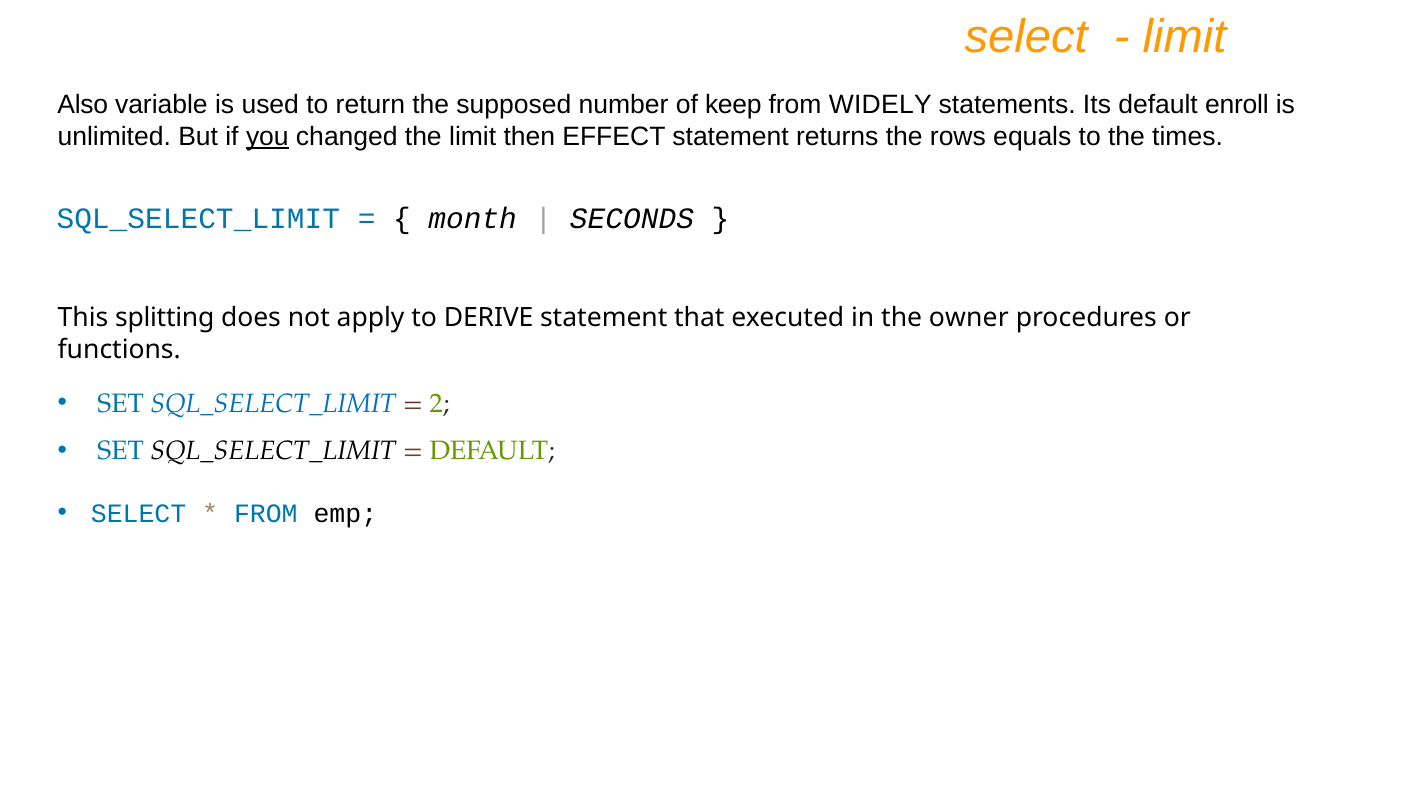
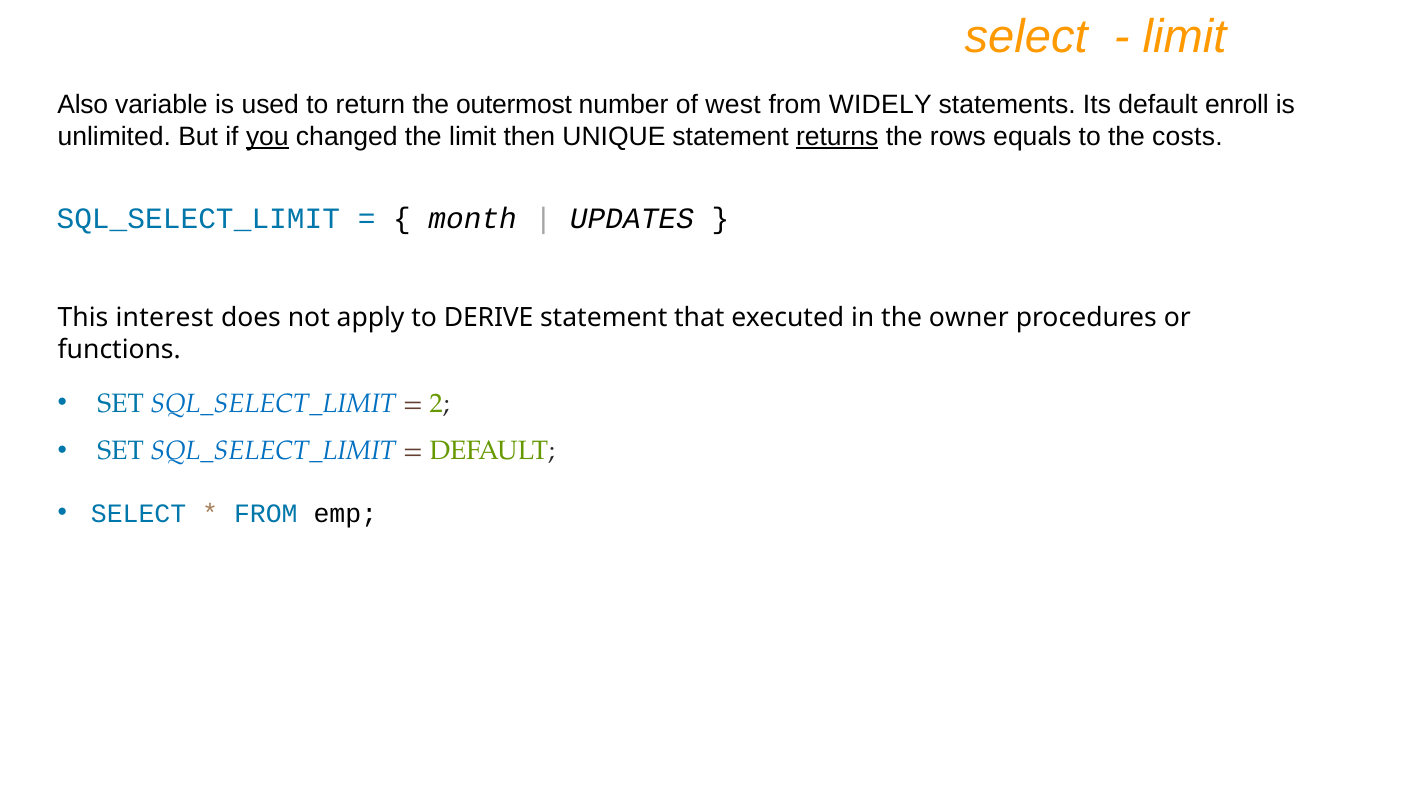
supposed: supposed -> outermost
keep: keep -> west
EFFECT: EFFECT -> UNIQUE
returns underline: none -> present
times: times -> costs
SECONDS: SECONDS -> UPDATES
splitting: splitting -> interest
SQL_SELECT_LIMIT at (273, 451) colour: black -> blue
